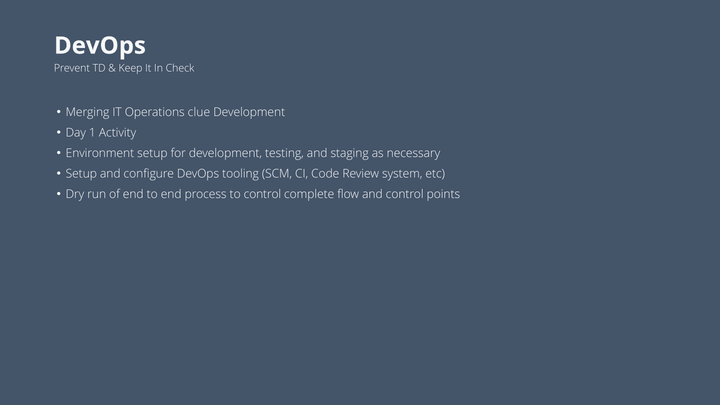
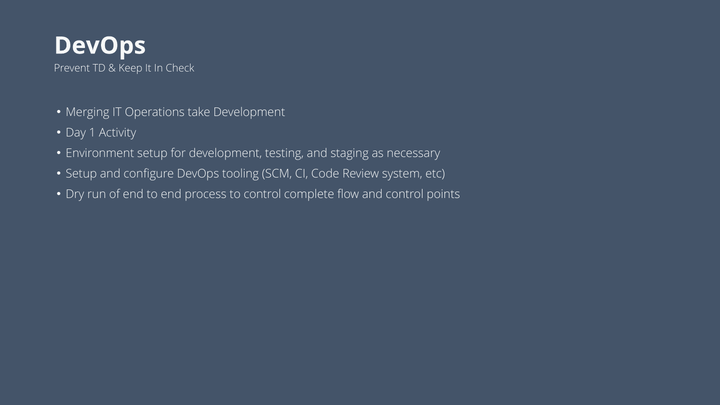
clue: clue -> take
